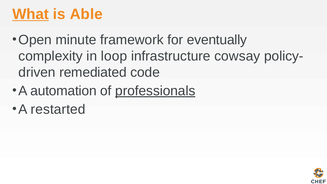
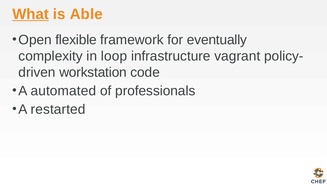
minute: minute -> flexible
cowsay: cowsay -> vagrant
remediated: remediated -> workstation
automation: automation -> automated
professionals underline: present -> none
